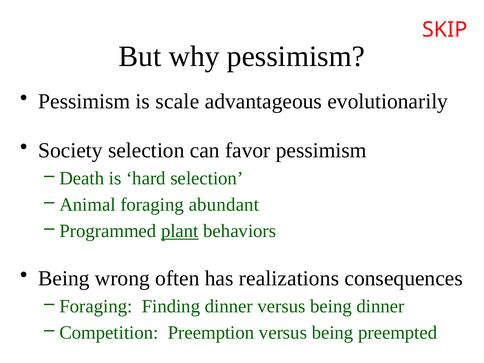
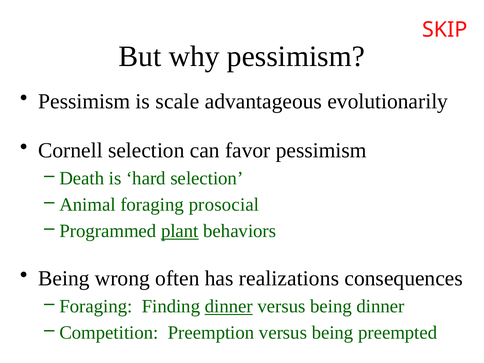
Society: Society -> Cornell
abundant: abundant -> prosocial
dinner at (229, 306) underline: none -> present
